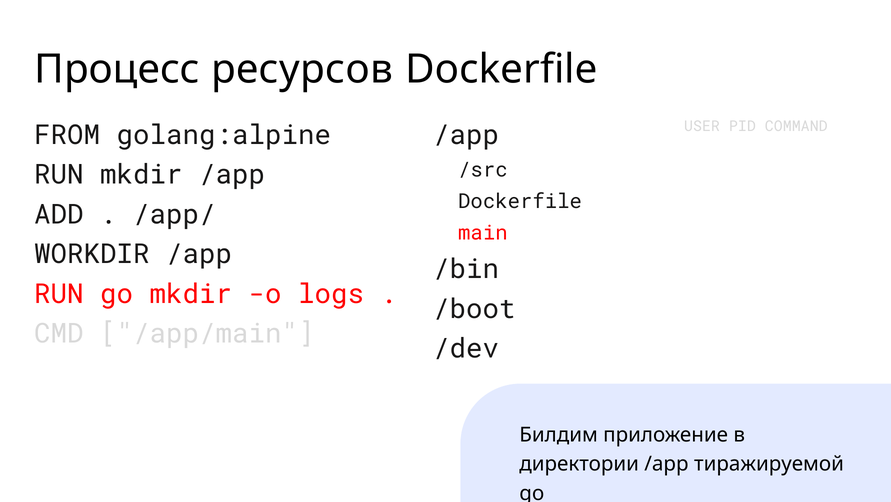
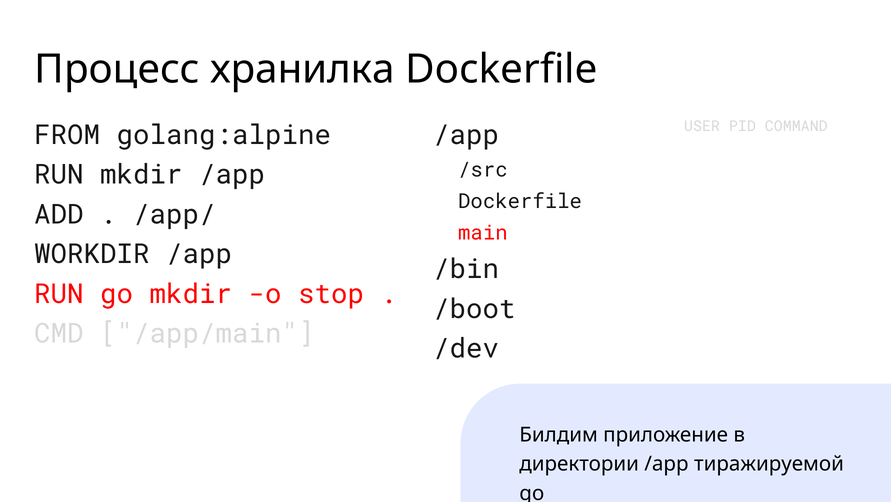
ресурсов: ресурсов -> хранилка
logs: logs -> stop
